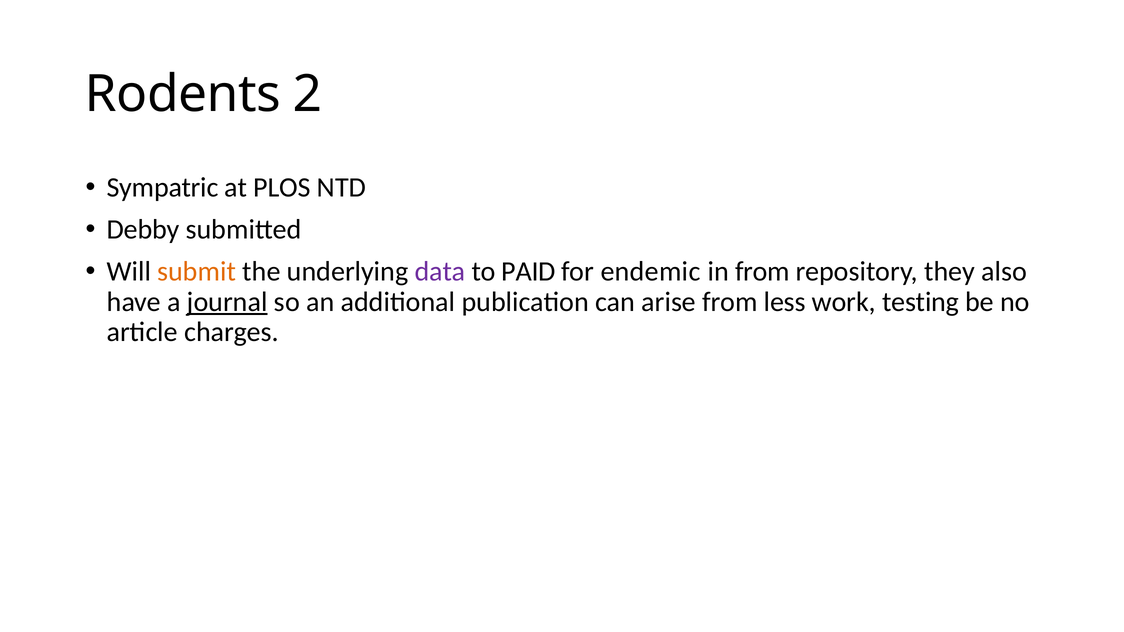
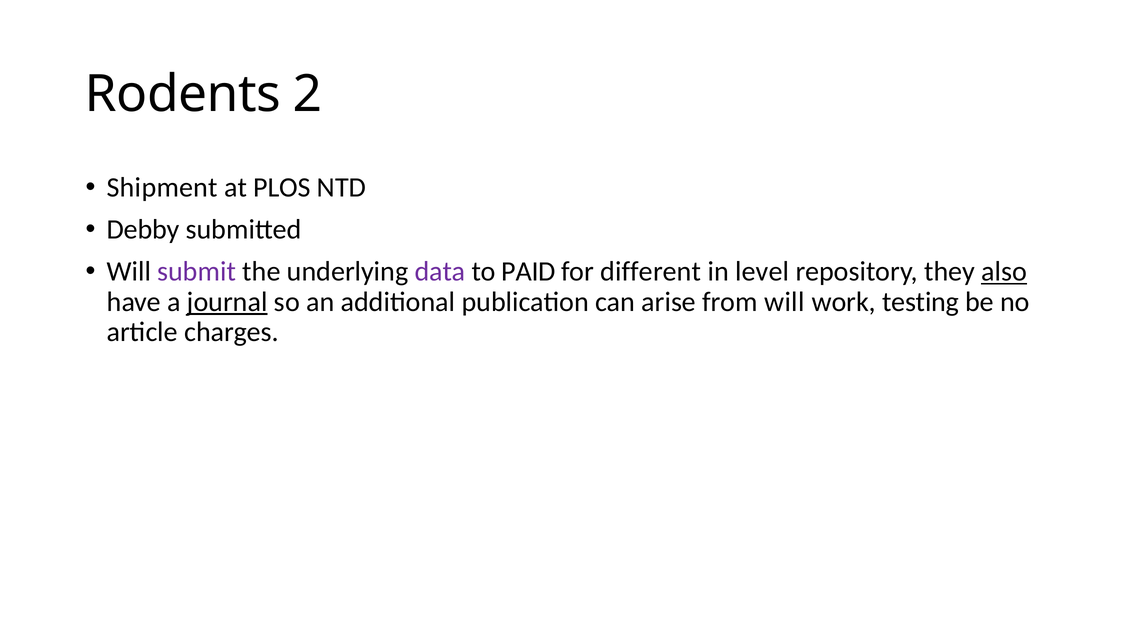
Sympatric: Sympatric -> Shipment
submit colour: orange -> purple
endemic: endemic -> different
in from: from -> level
also underline: none -> present
from less: less -> will
